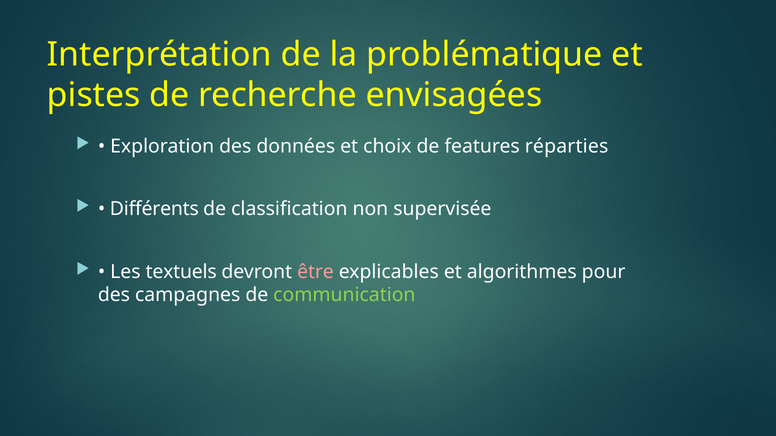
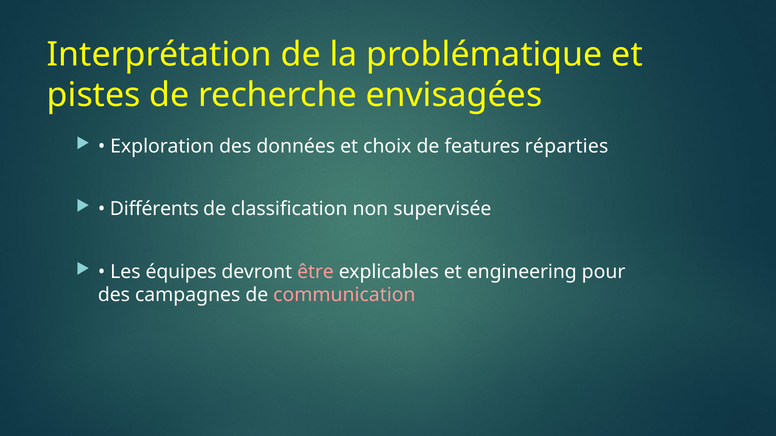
textuels: textuels -> équipes
algorithmes: algorithmes -> engineering
communication colour: light green -> pink
